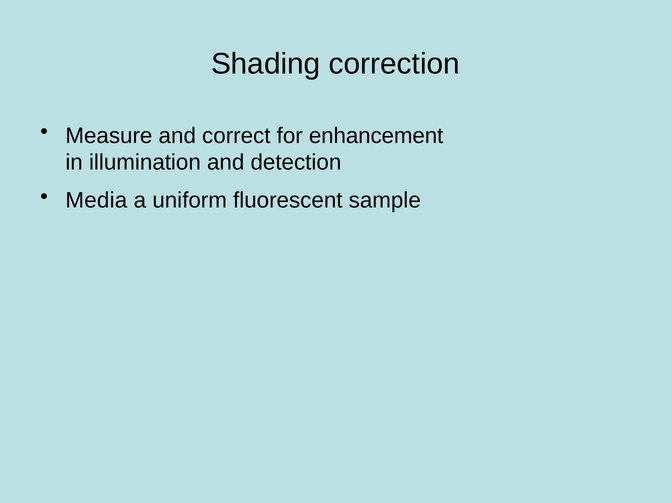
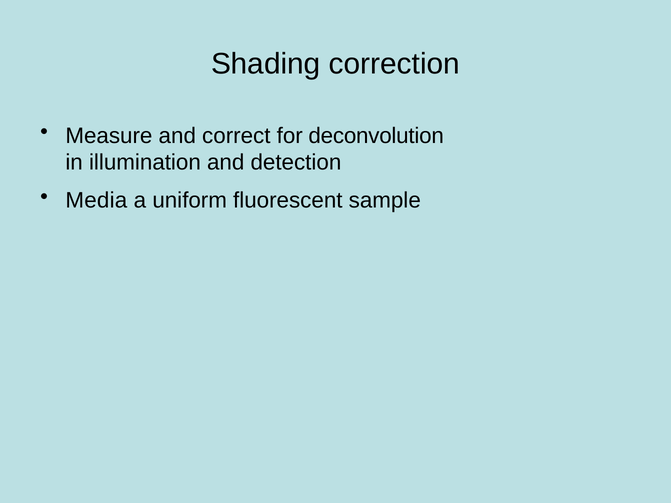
enhancement: enhancement -> deconvolution
